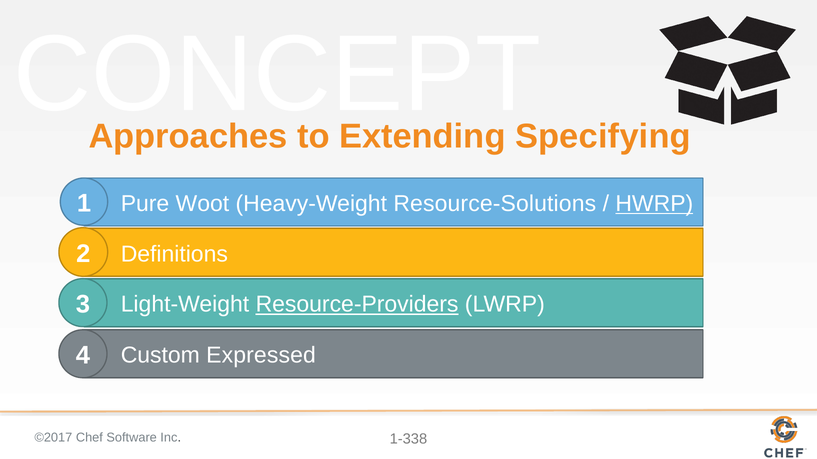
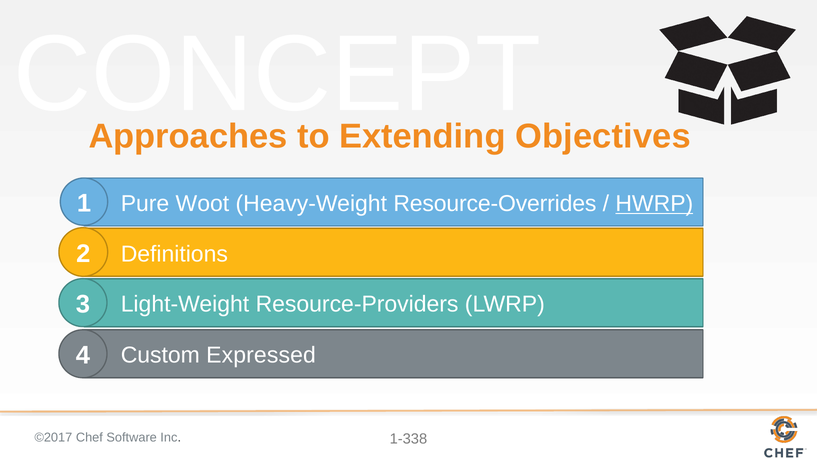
Specifying: Specifying -> Objectives
Resource-Solutions: Resource-Solutions -> Resource-Overrides
Resource-Providers underline: present -> none
